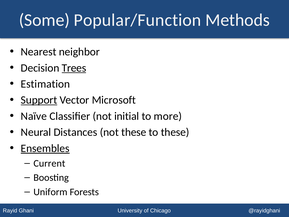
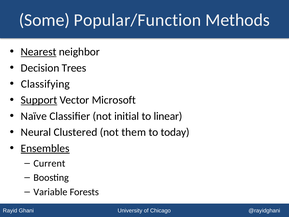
Nearest underline: none -> present
Trees underline: present -> none
Estimation: Estimation -> Classifying
more: more -> linear
Distances: Distances -> Clustered
not these: these -> them
to these: these -> today
Uniform: Uniform -> Variable
